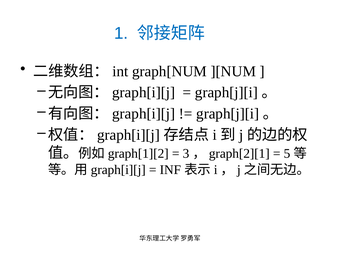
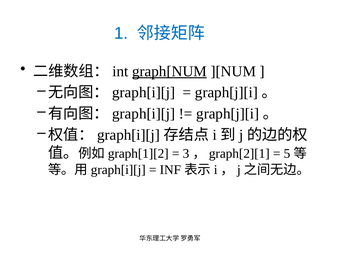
graph[NUM underline: none -> present
